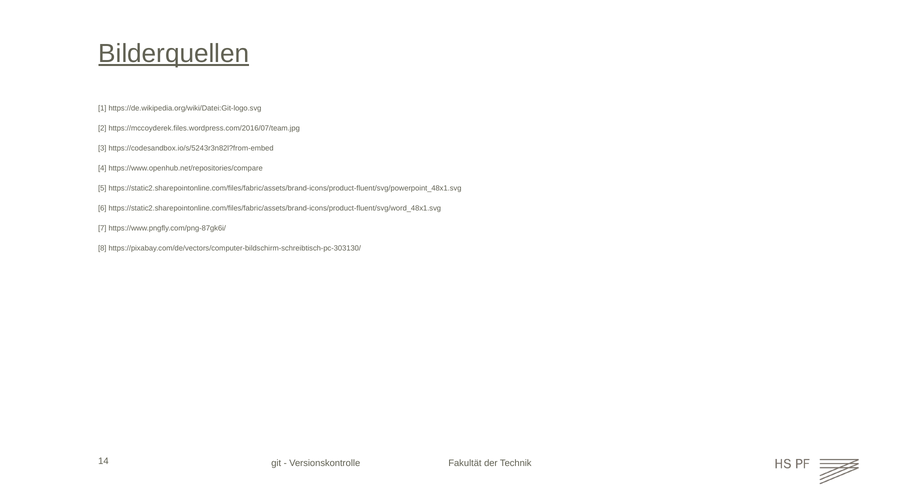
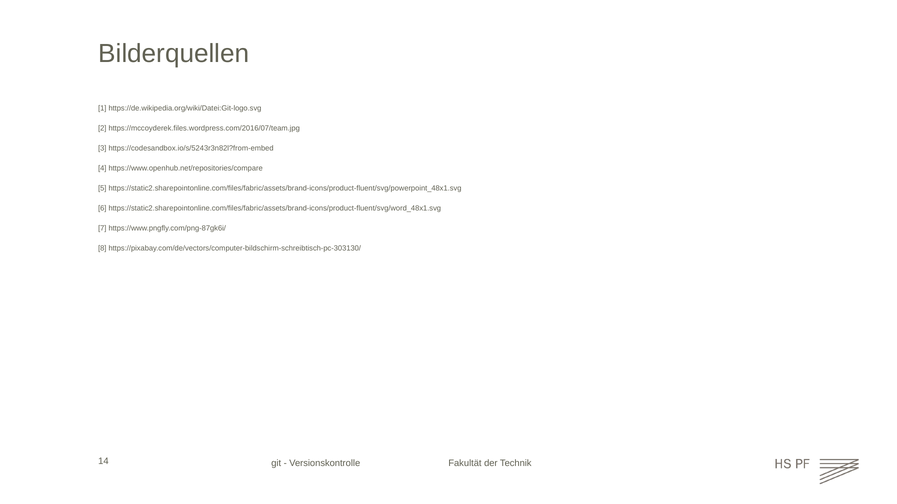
Bilderquellen underline: present -> none
